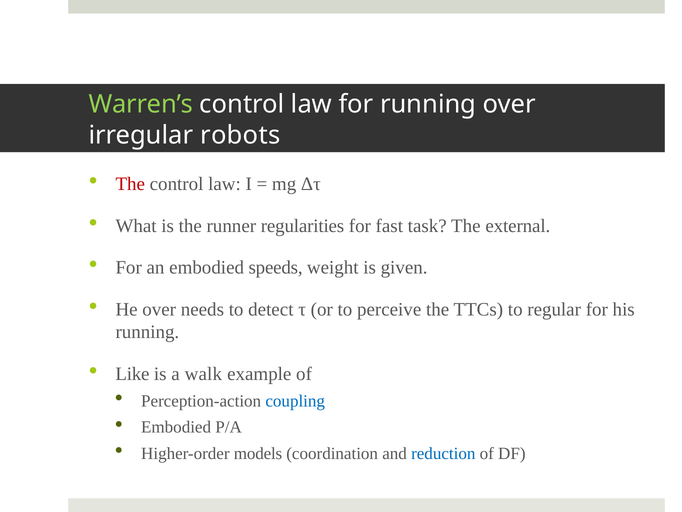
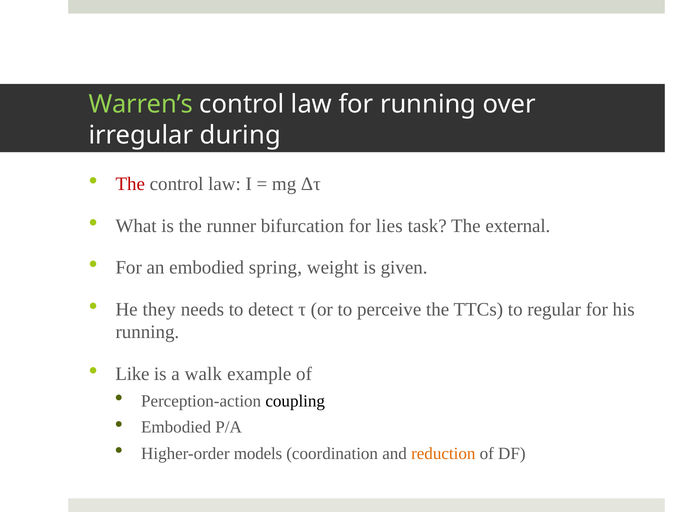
robots: robots -> during
regularities: regularities -> bifurcation
fast: fast -> lies
speeds: speeds -> spring
He over: over -> they
coupling colour: blue -> black
reduction colour: blue -> orange
